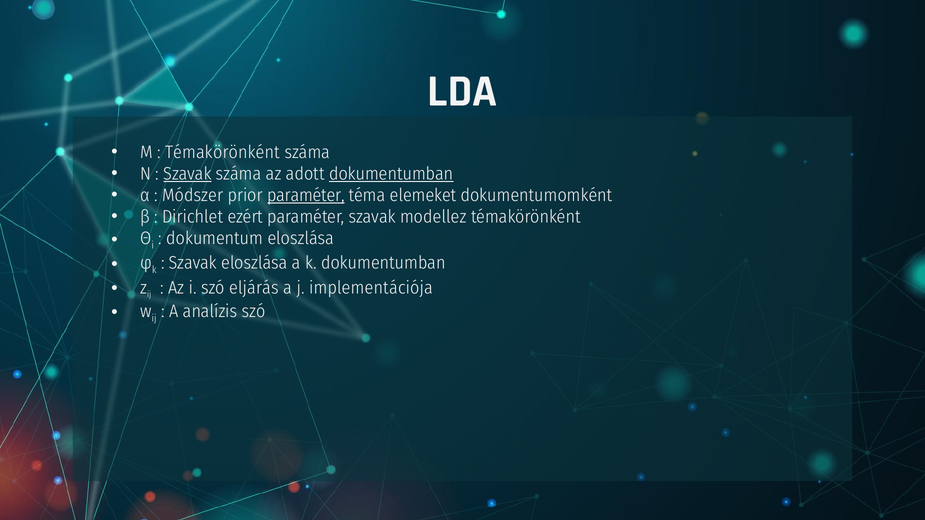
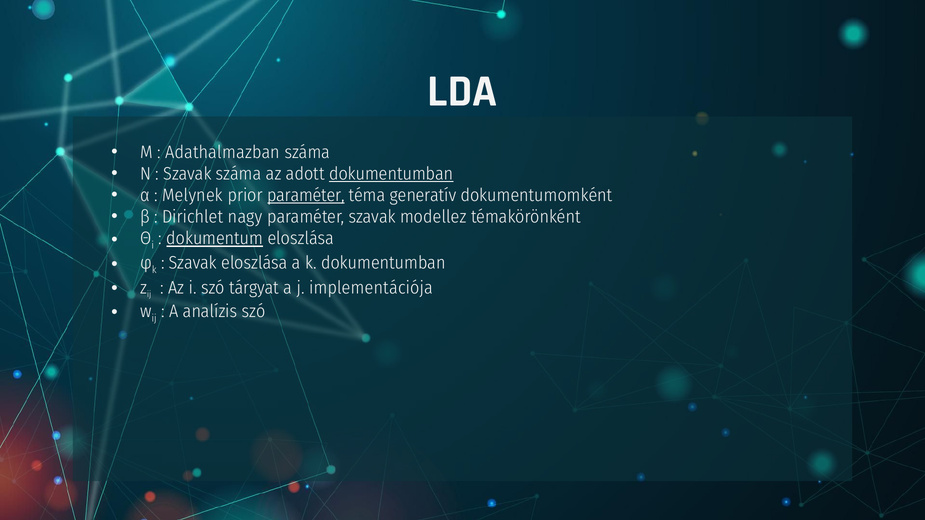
Témakörönként at (223, 152): Témakörönként -> Adathalmazban
Szavak at (187, 174) underline: present -> none
Módszer: Módszer -> Melynek
elemeket: elemeket -> generatív
ezért: ezért -> nagy
dokumentum underline: none -> present
eljárás: eljárás -> tárgyat
